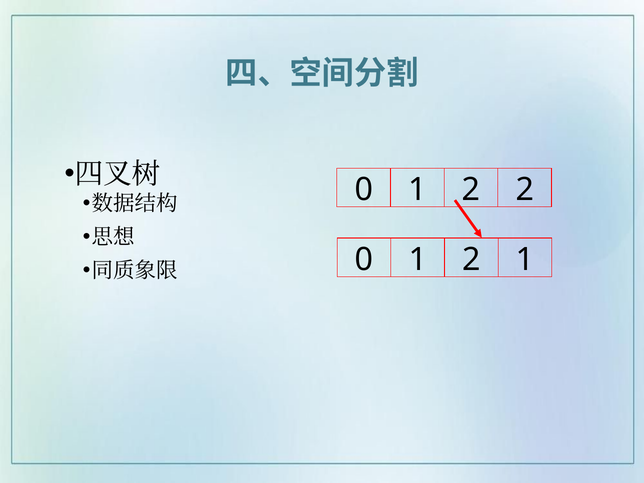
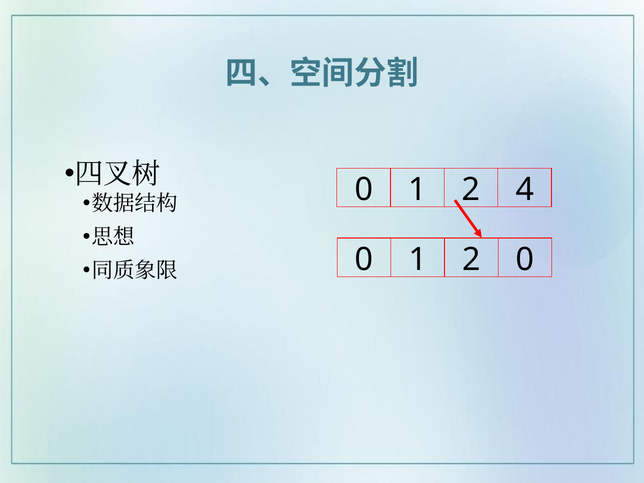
2 at (525, 190): 2 -> 4
0 2 1: 1 -> 0
